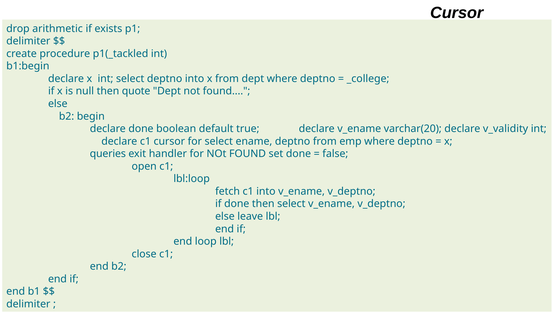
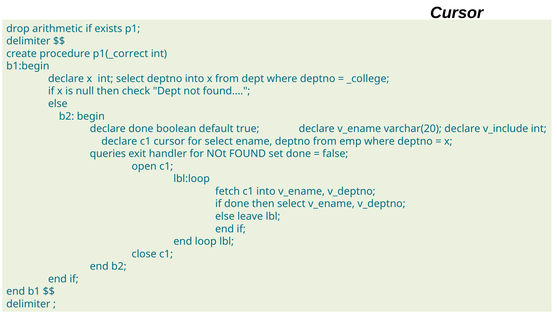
p1(_tackled: p1(_tackled -> p1(_correct
quote: quote -> check
v_validity: v_validity -> v_include
